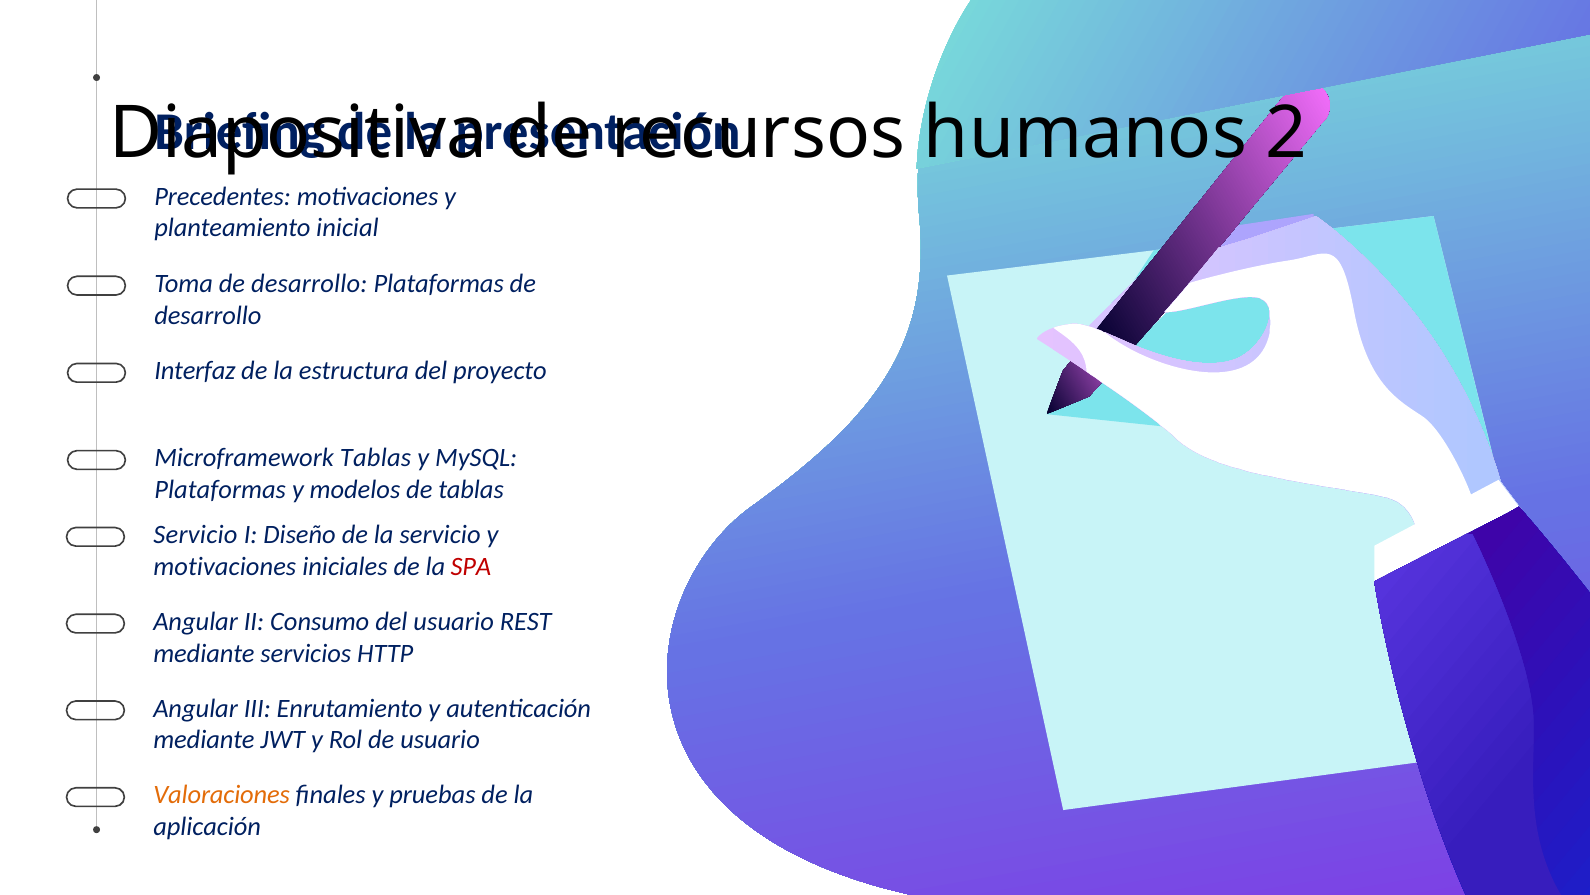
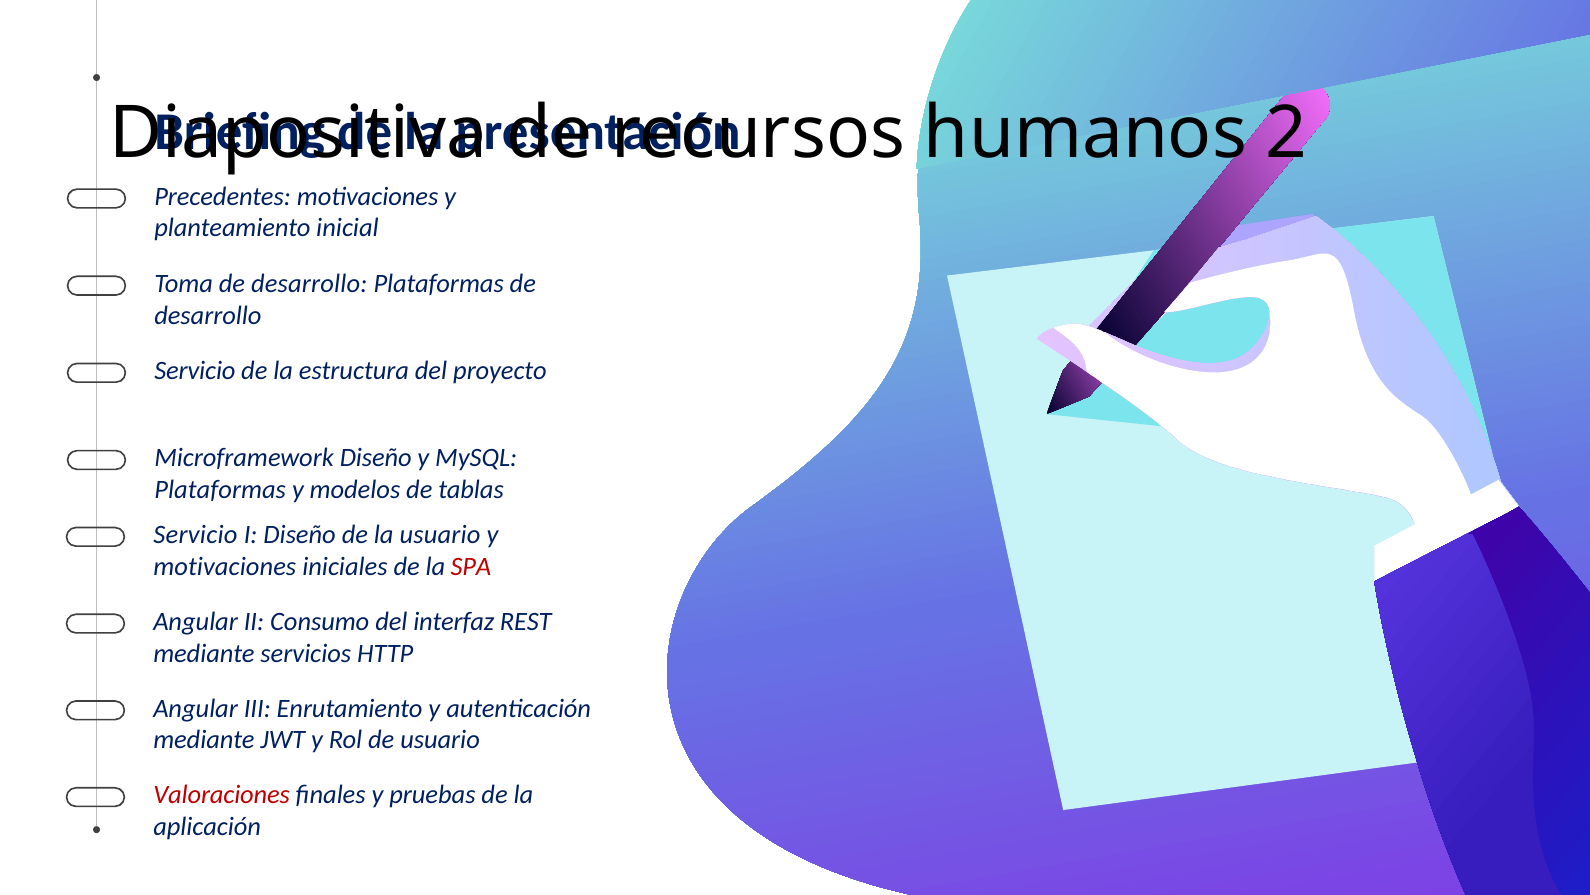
Interfaz at (195, 371): Interfaz -> Servicio
Microframework Tablas: Tablas -> Diseño
la servicio: servicio -> usuario
del usuario: usuario -> interfaz
Valoraciones colour: orange -> red
